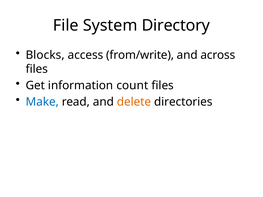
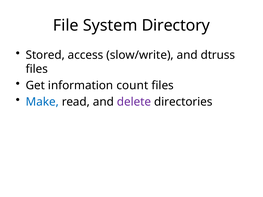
Blocks: Blocks -> Stored
from/write: from/write -> slow/write
across: across -> dtruss
delete colour: orange -> purple
